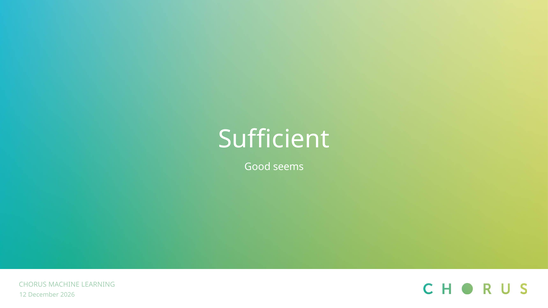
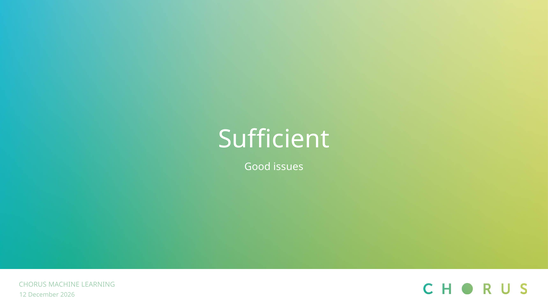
seems: seems -> issues
